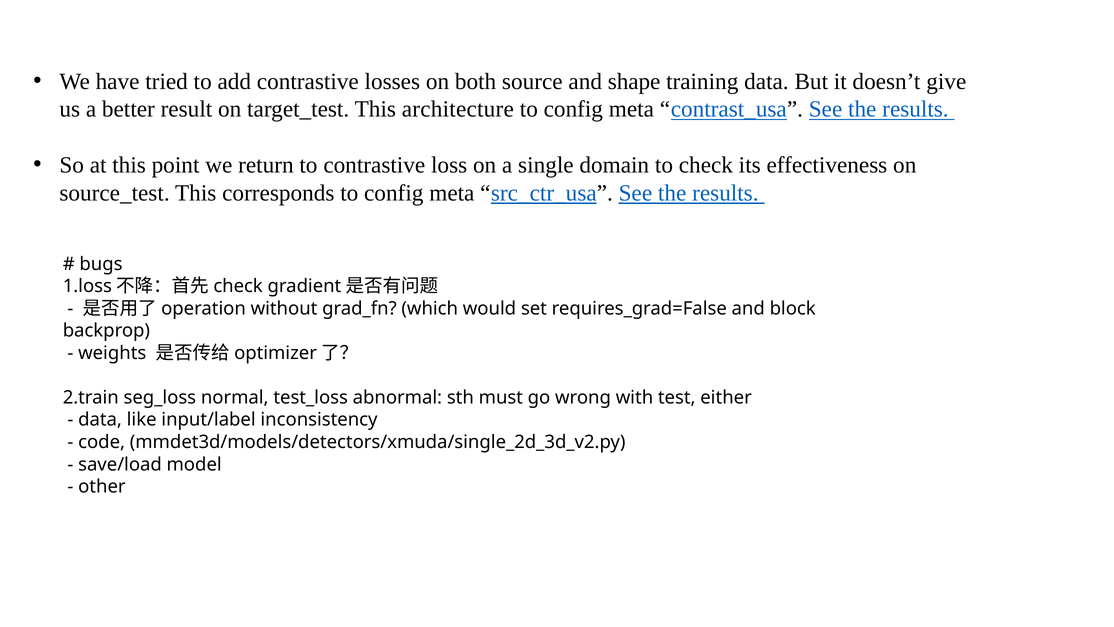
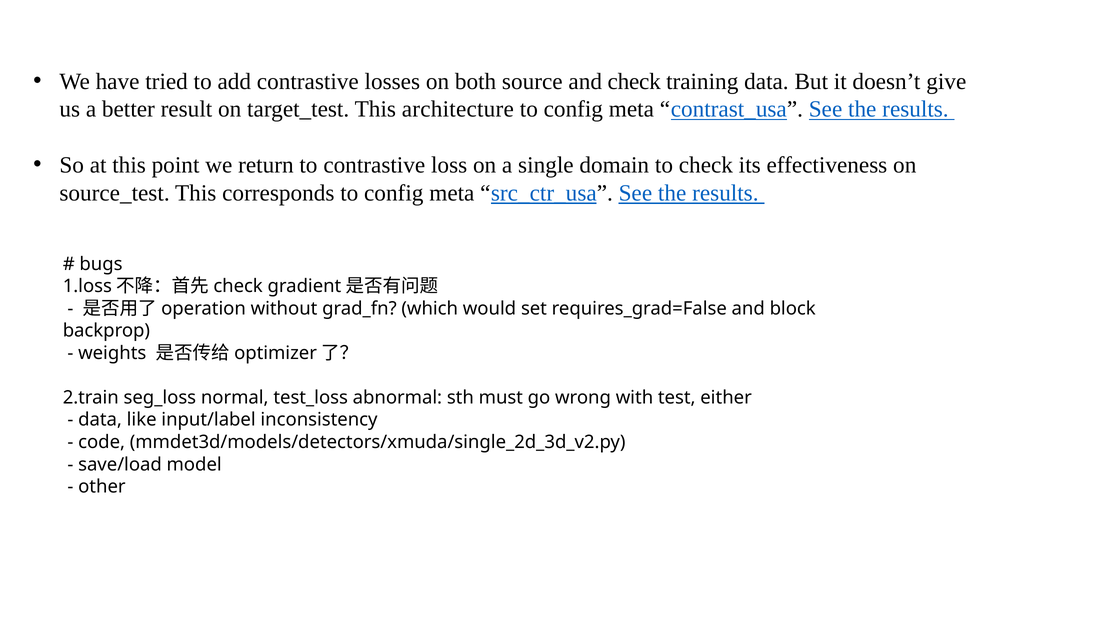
and shape: shape -> check
